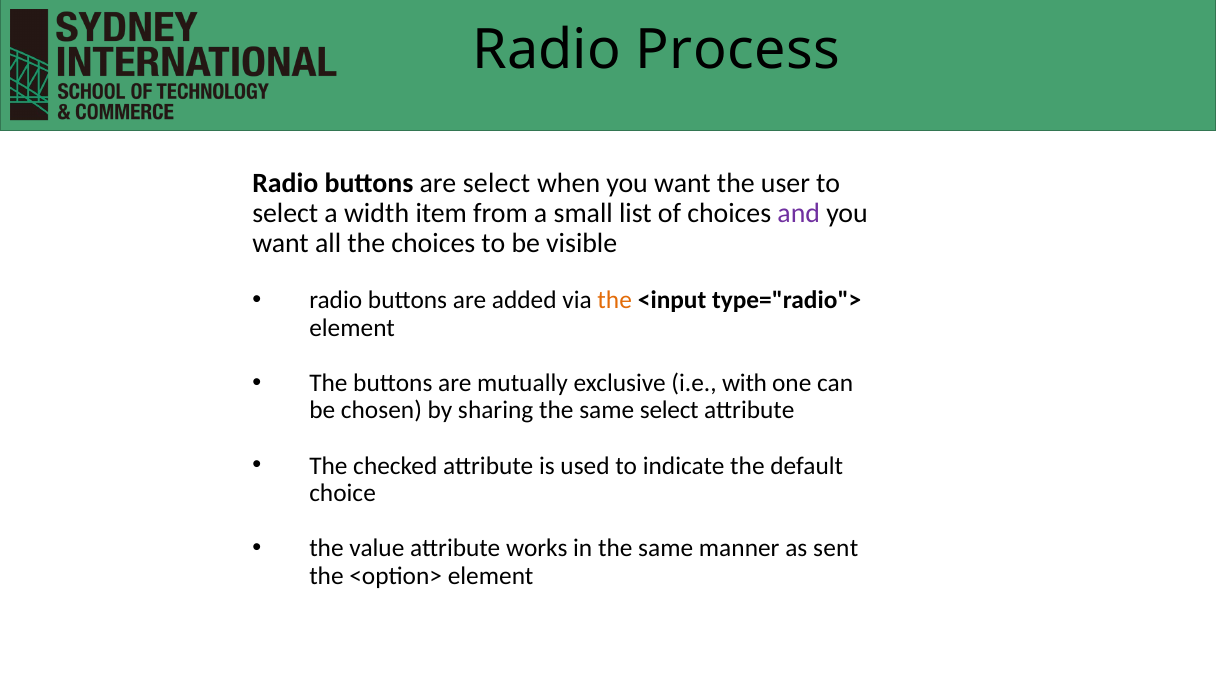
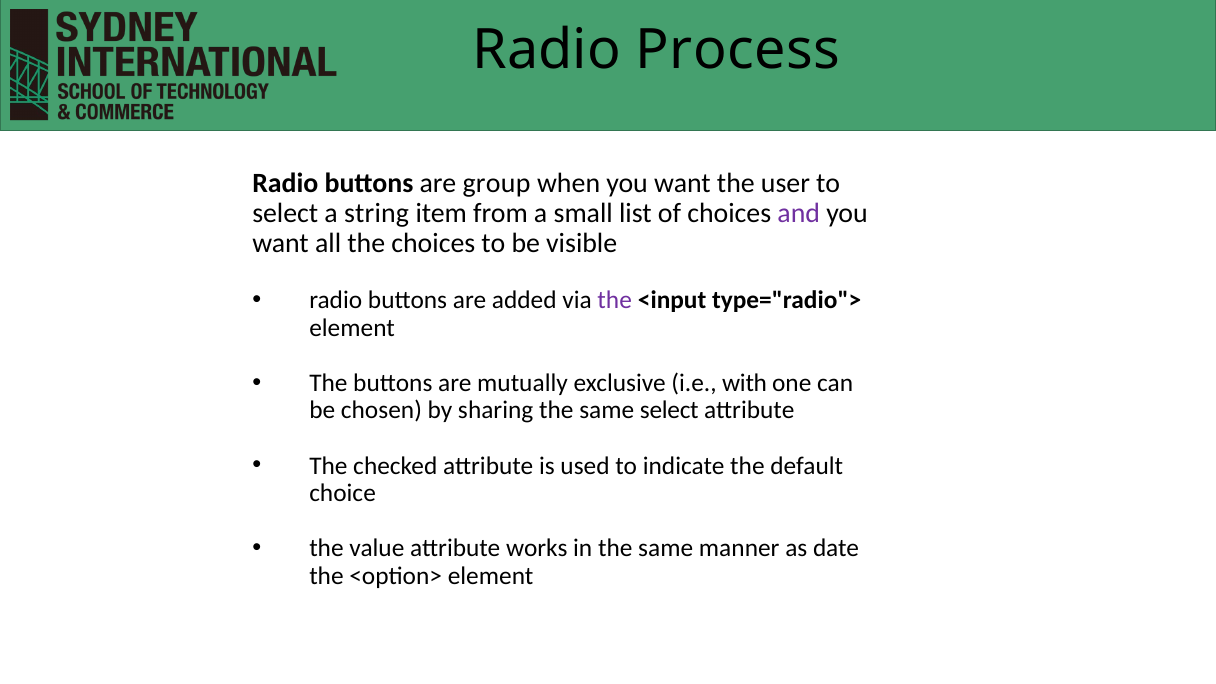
are select: select -> group
width: width -> string
the at (615, 300) colour: orange -> purple
sent: sent -> date
